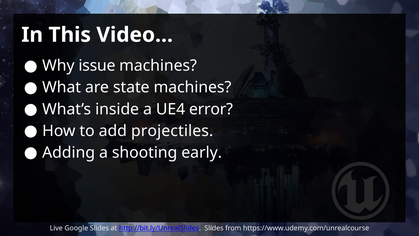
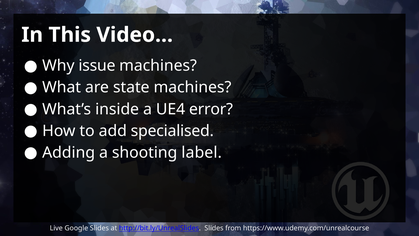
projectiles: projectiles -> specialised
early: early -> label
